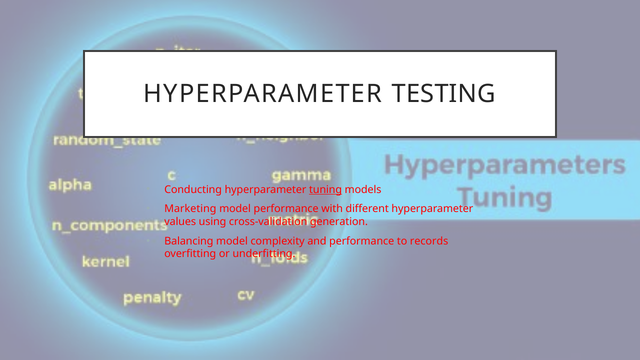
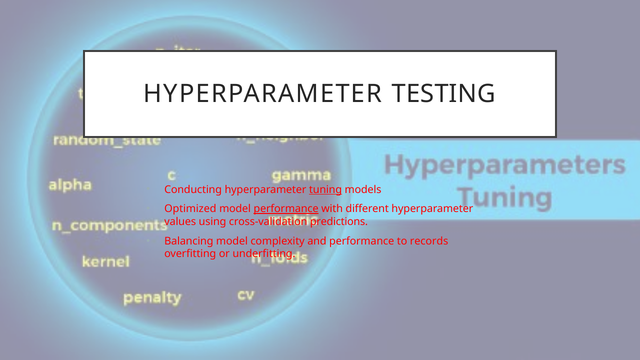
Marketing: Marketing -> Optimized
performance at (286, 209) underline: none -> present
generation: generation -> predictions
